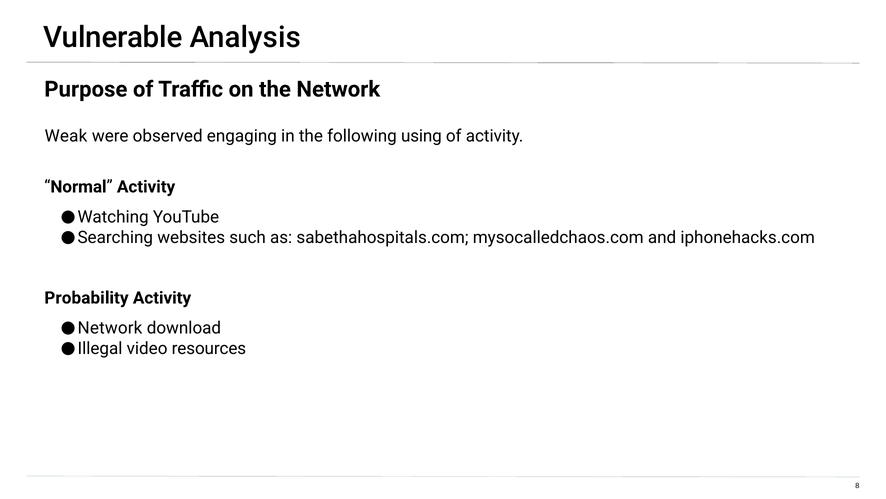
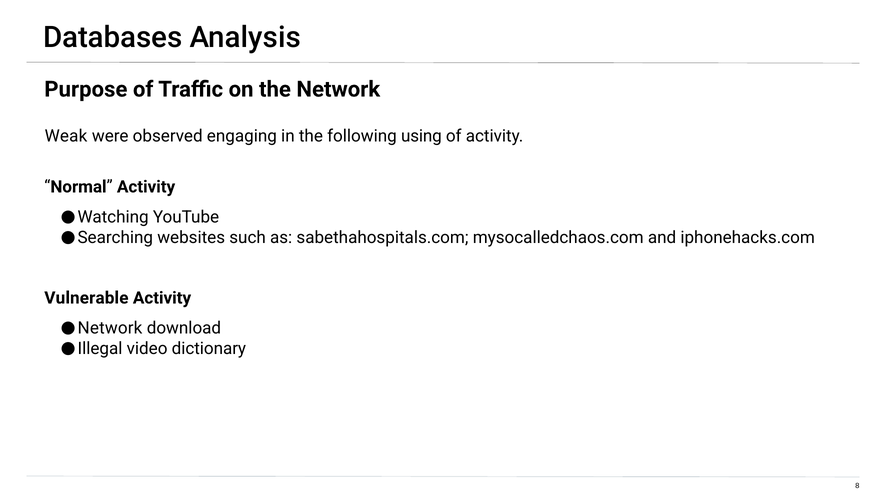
Vulnerable: Vulnerable -> Databases
Probability: Probability -> Vulnerable
resources: resources -> dictionary
